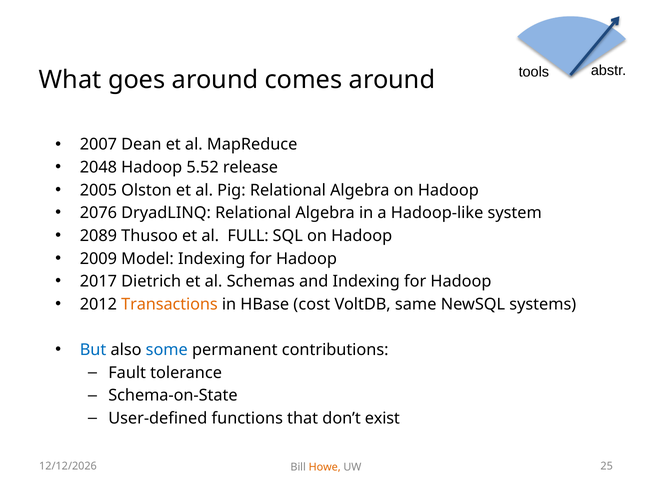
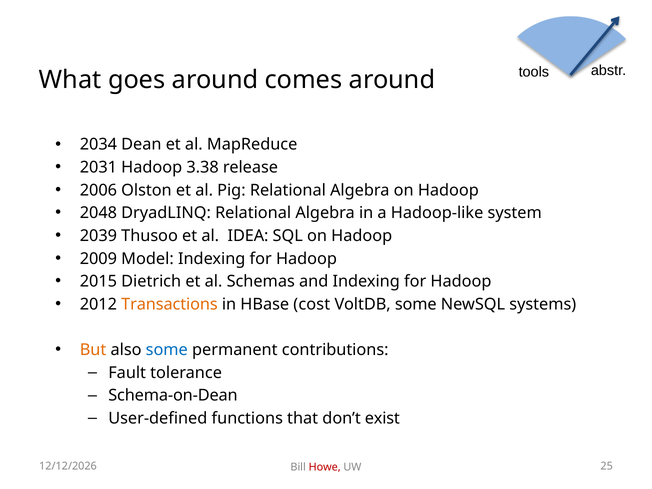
2007: 2007 -> 2034
2048: 2048 -> 2031
5.52: 5.52 -> 3.38
2005: 2005 -> 2006
2076: 2076 -> 2048
2089: 2089 -> 2039
FULL: FULL -> IDEA
2017: 2017 -> 2015
VoltDB same: same -> some
But colour: blue -> orange
Schema-on-State: Schema-on-State -> Schema-on-Dean
Howe colour: orange -> red
